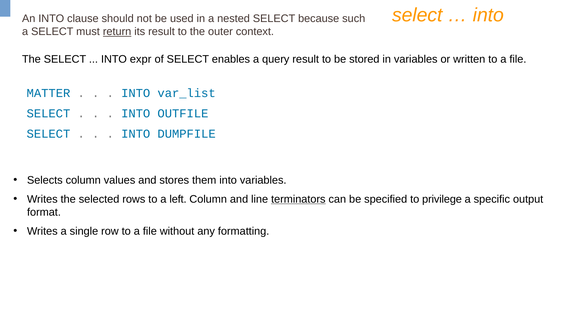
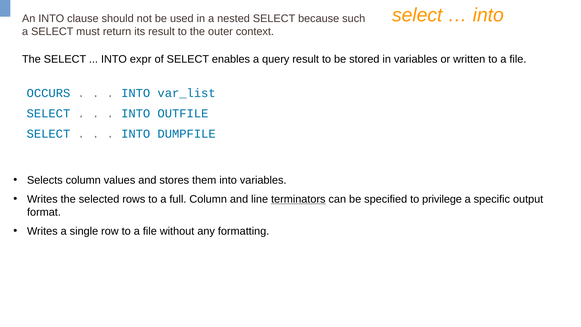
return underline: present -> none
MATTER: MATTER -> OCCURS
left: left -> full
